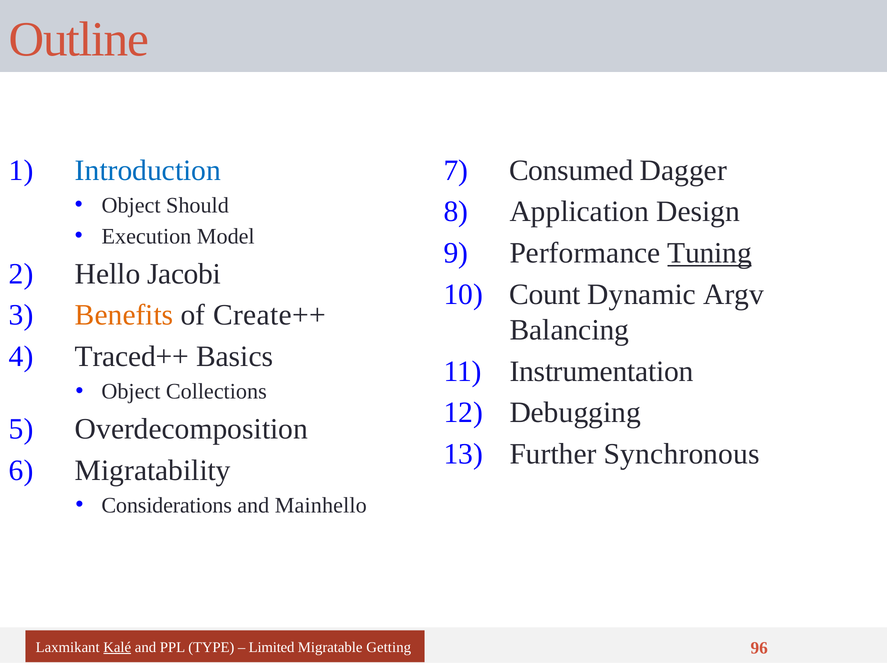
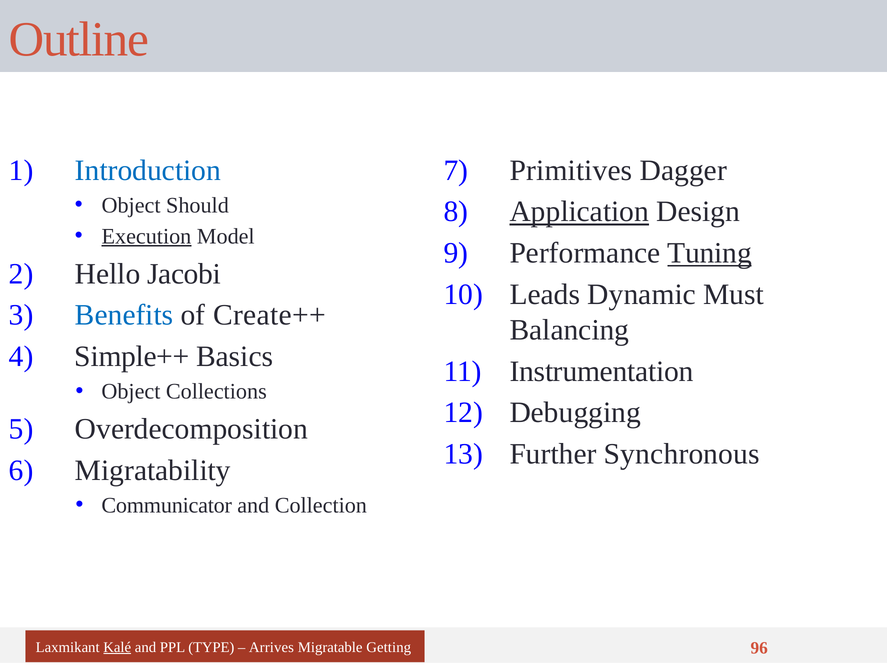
Consumed: Consumed -> Primitives
Application underline: none -> present
Execution underline: none -> present
Count: Count -> Leads
Argv: Argv -> Must
Benefits colour: orange -> blue
Traced++: Traced++ -> Simple++
Considerations: Considerations -> Communicator
Mainhello: Mainhello -> Collection
Limited: Limited -> Arrives
